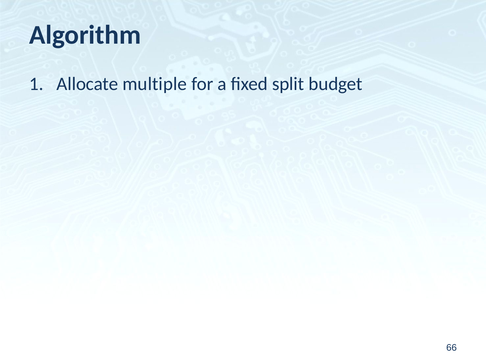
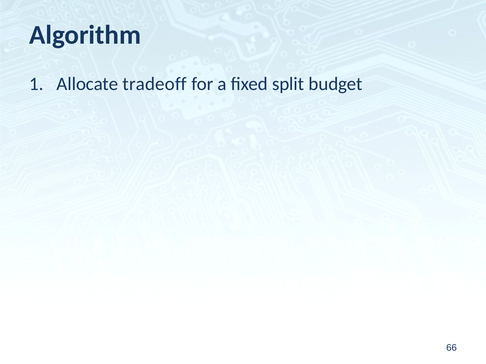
multiple: multiple -> tradeoff
